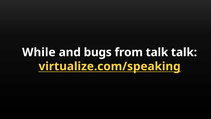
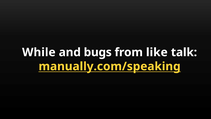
from talk: talk -> like
virtualize.com/speaking: virtualize.com/speaking -> manually.com/speaking
